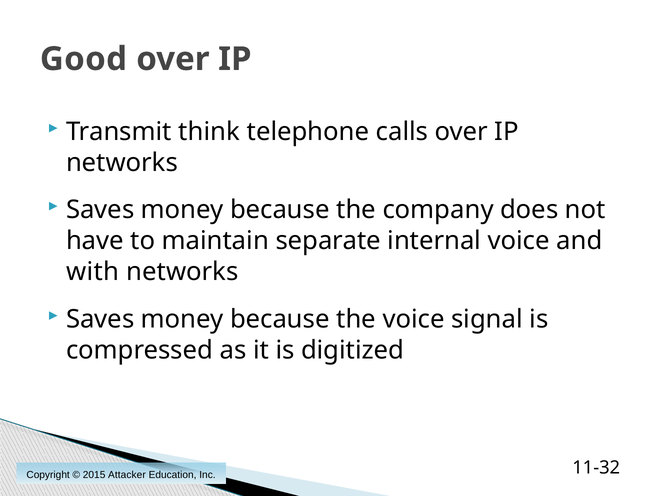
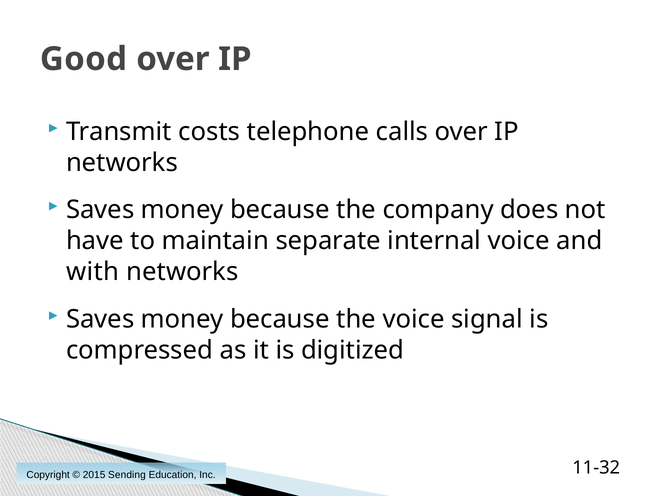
think: think -> costs
Attacker: Attacker -> Sending
